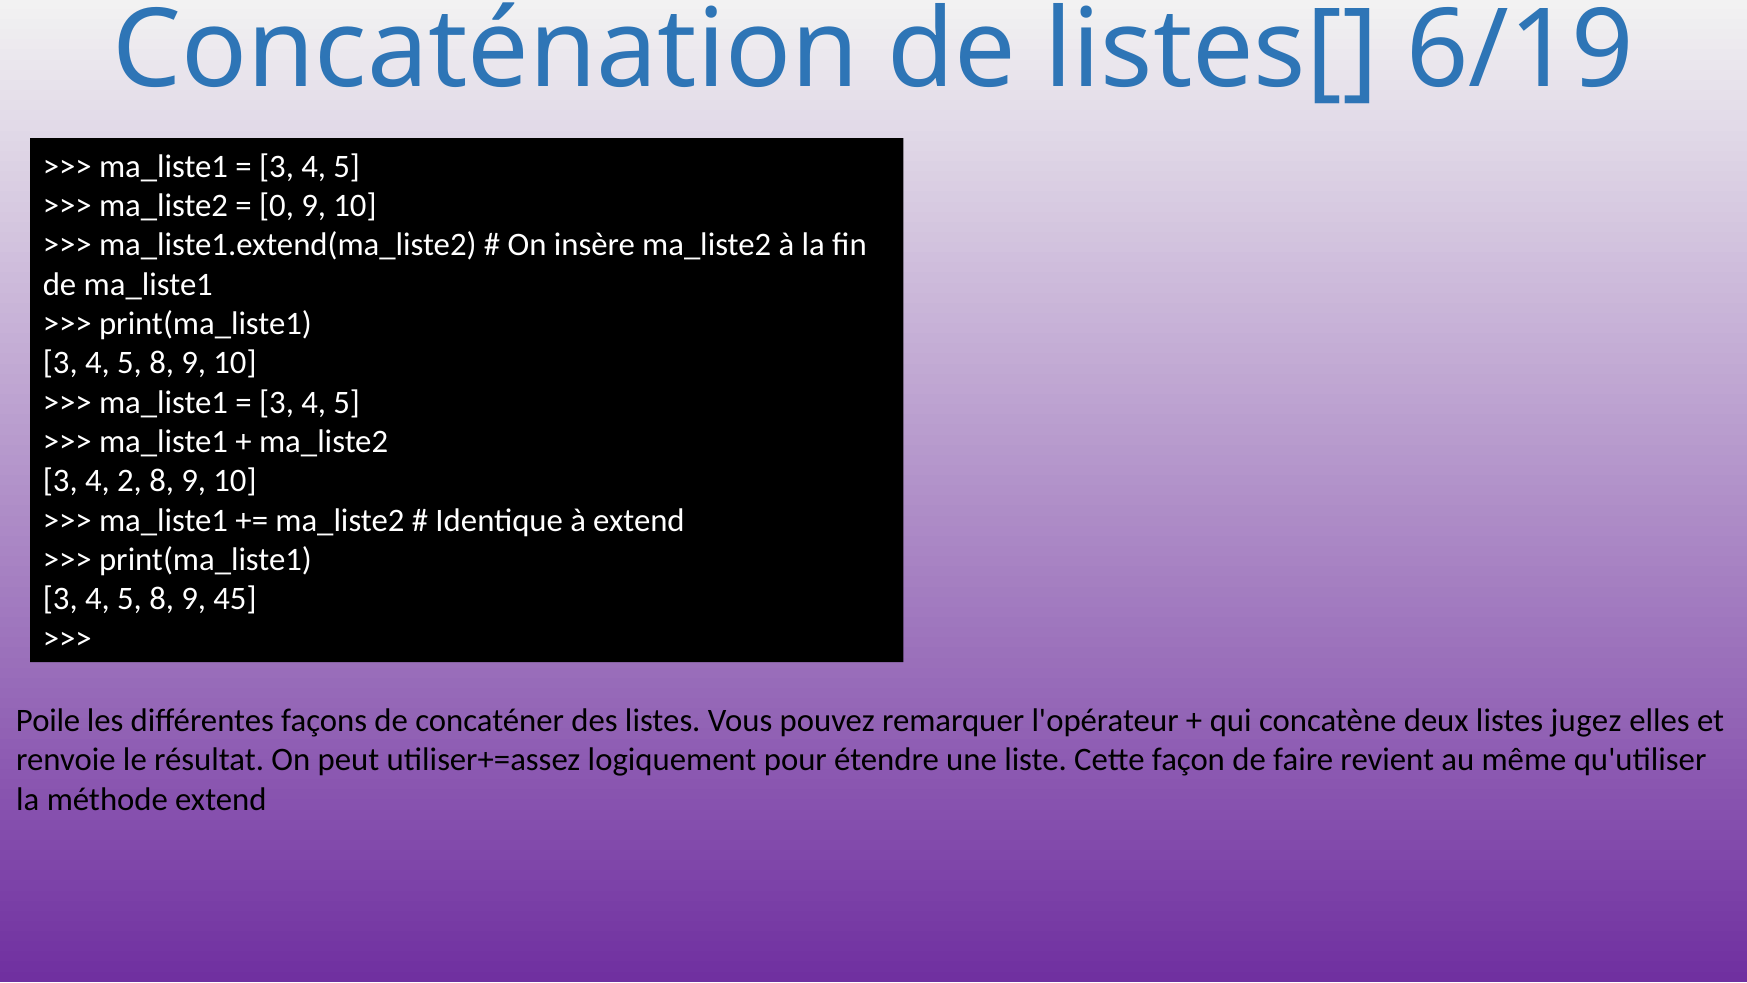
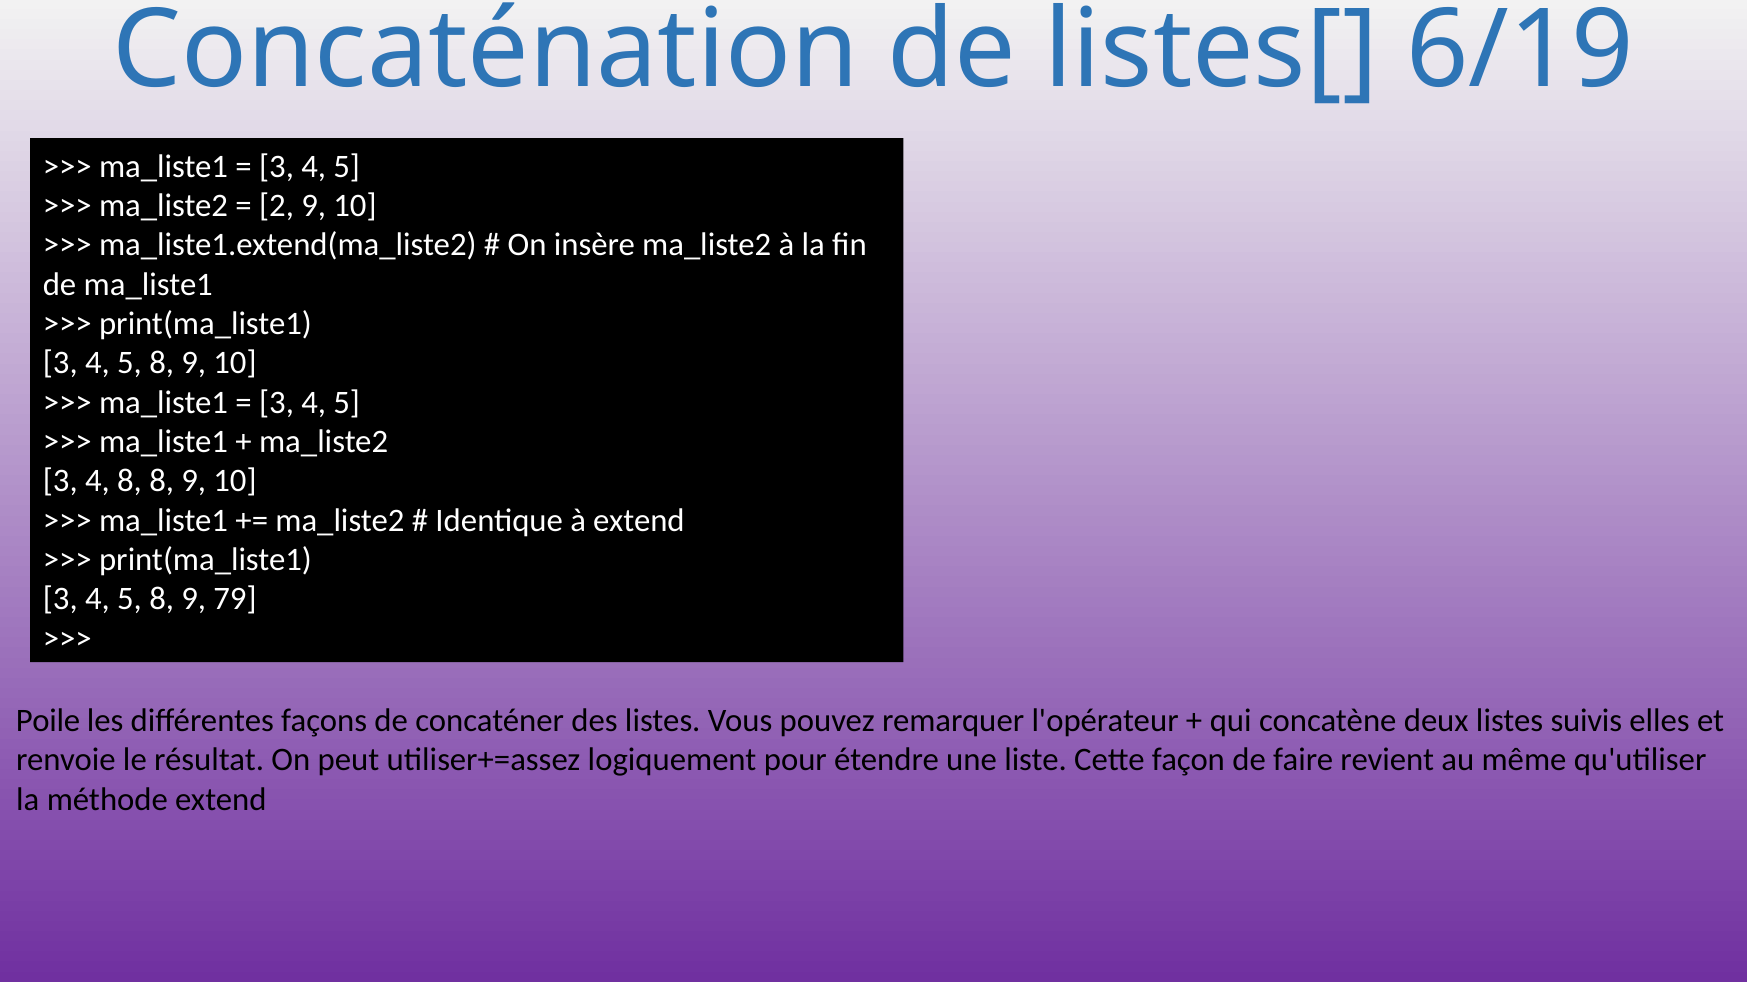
0: 0 -> 2
4 2: 2 -> 8
45: 45 -> 79
jugez: jugez -> suivis
